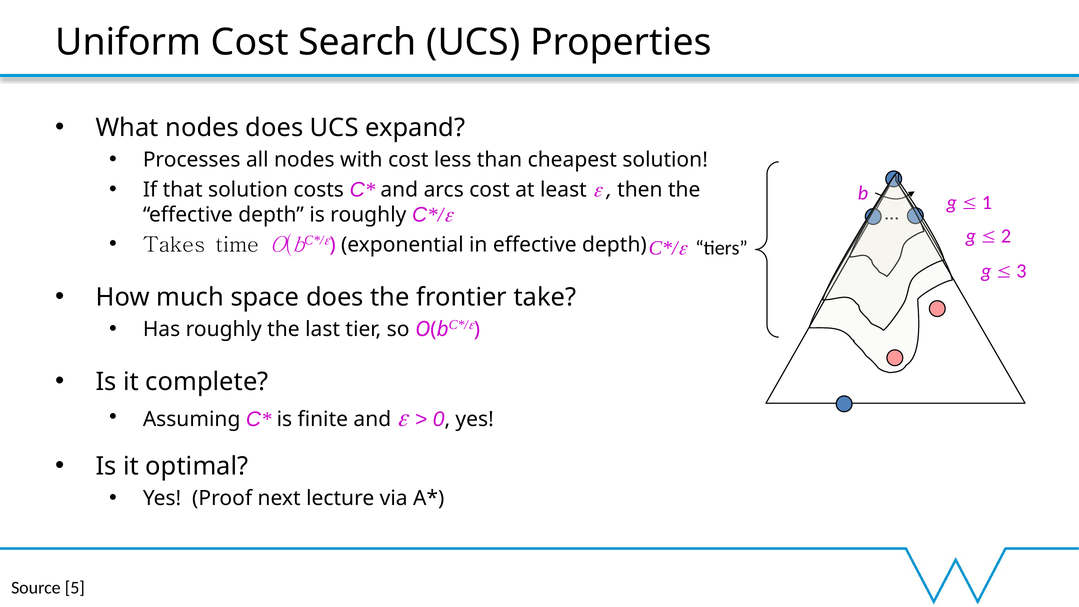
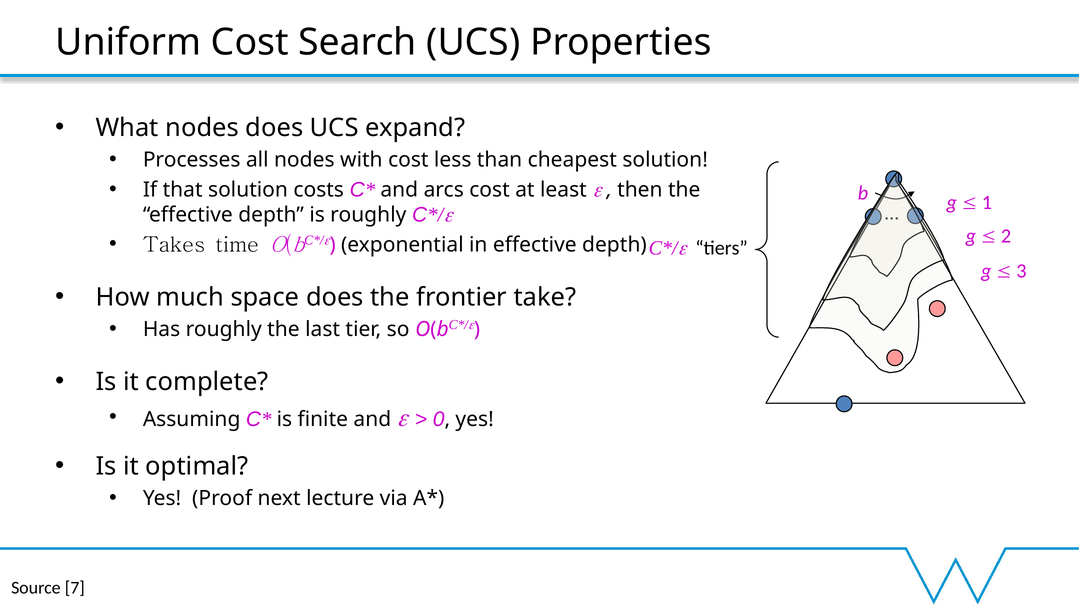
5: 5 -> 7
